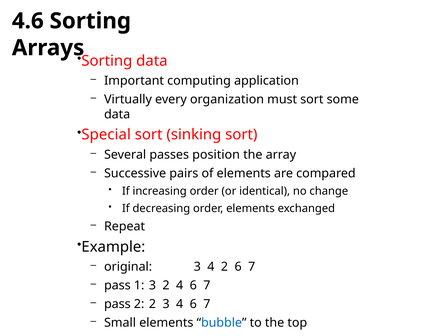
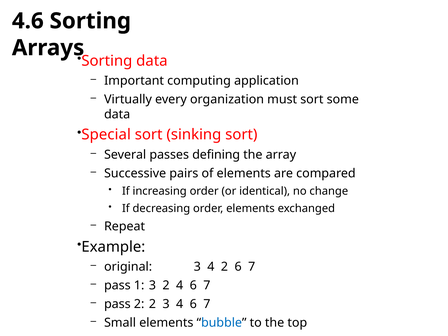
position: position -> defining
